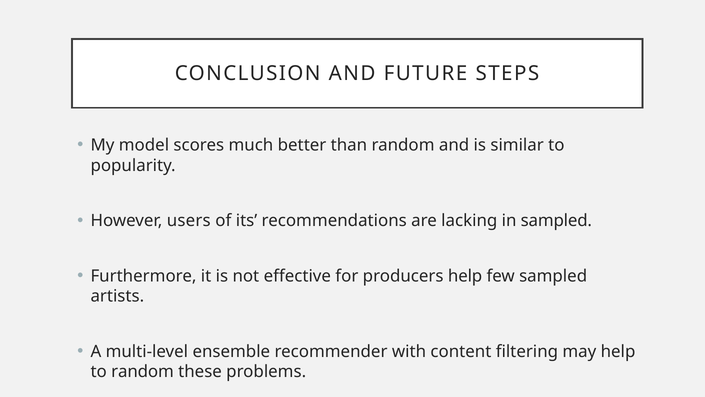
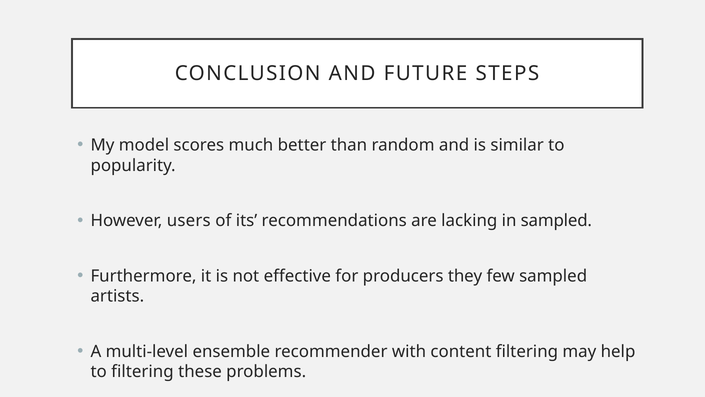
producers help: help -> they
to random: random -> filtering
